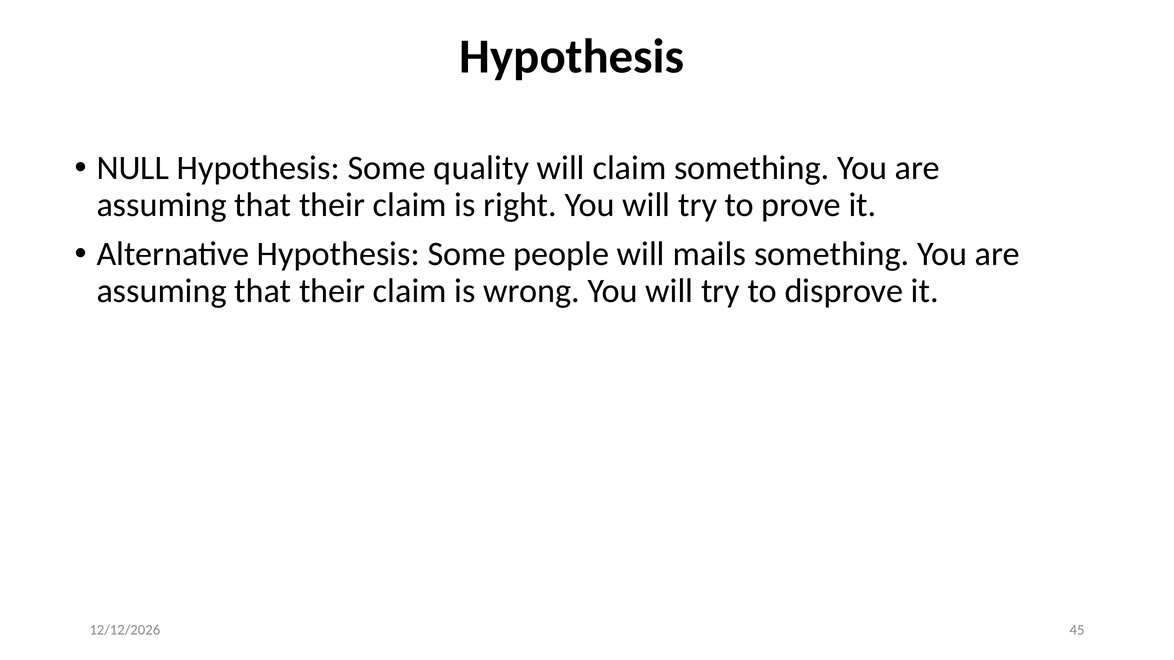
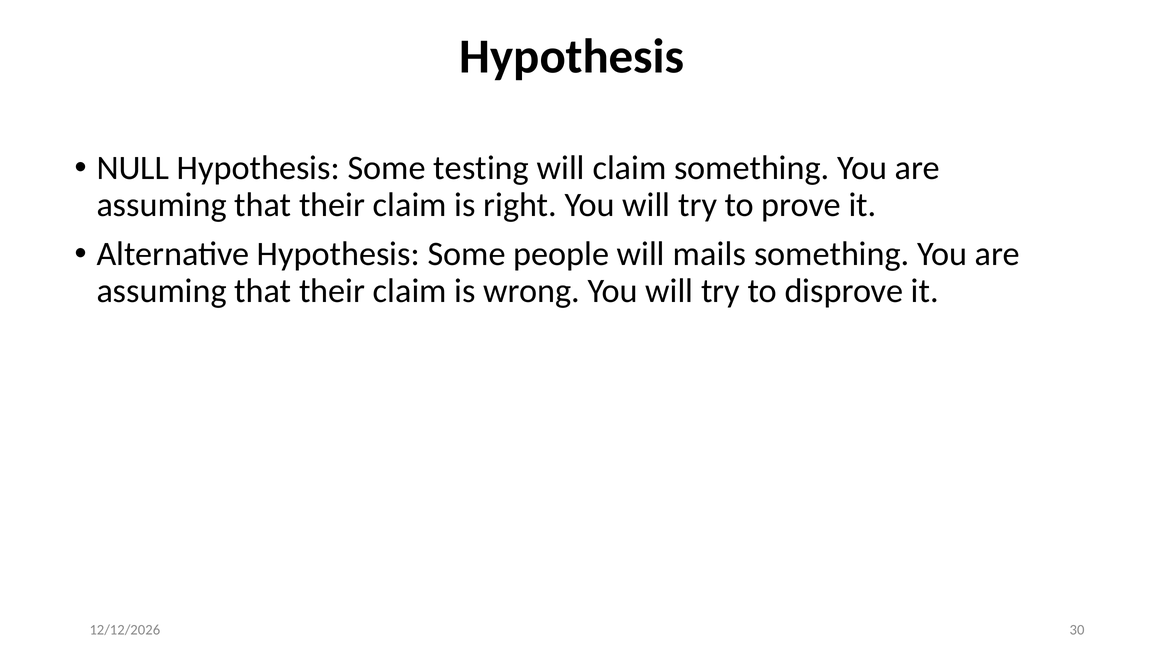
quality: quality -> testing
45: 45 -> 30
